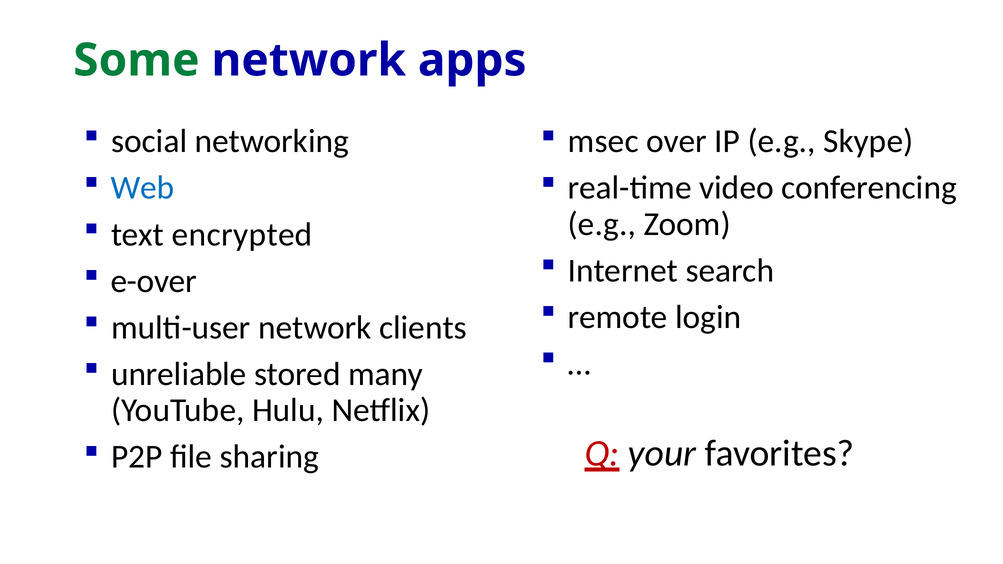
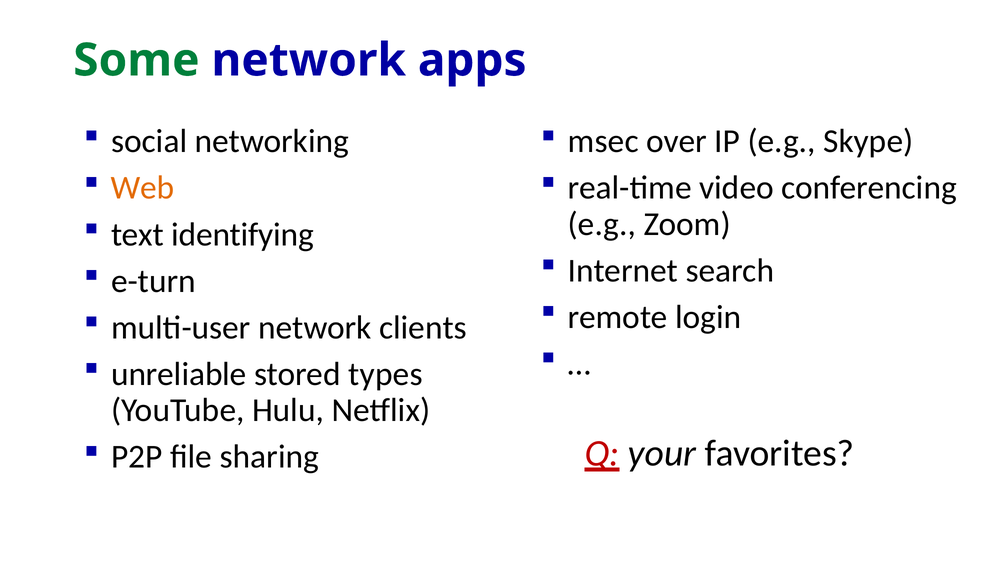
Web colour: blue -> orange
encrypted: encrypted -> identifying
e-over: e-over -> e-turn
many: many -> types
